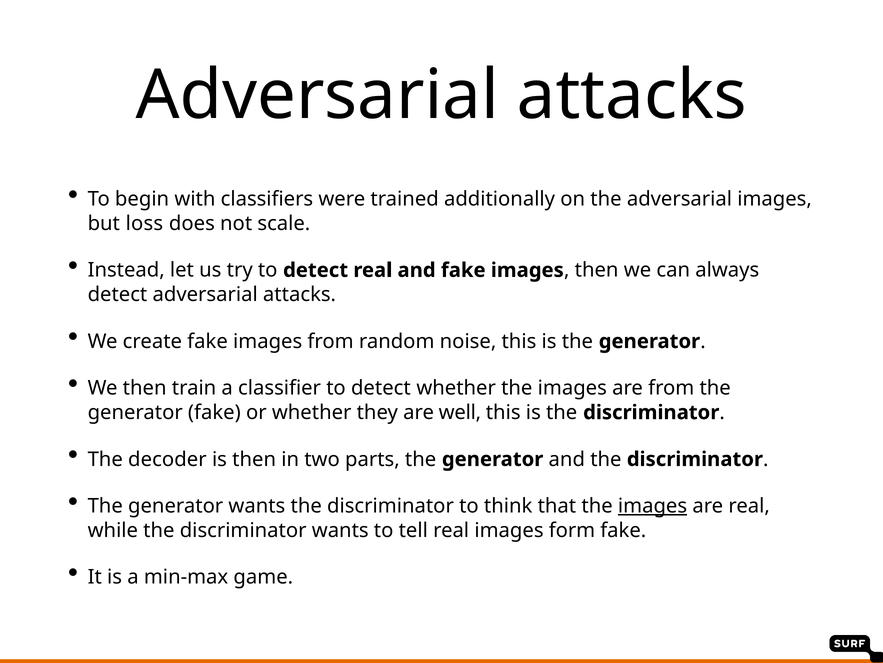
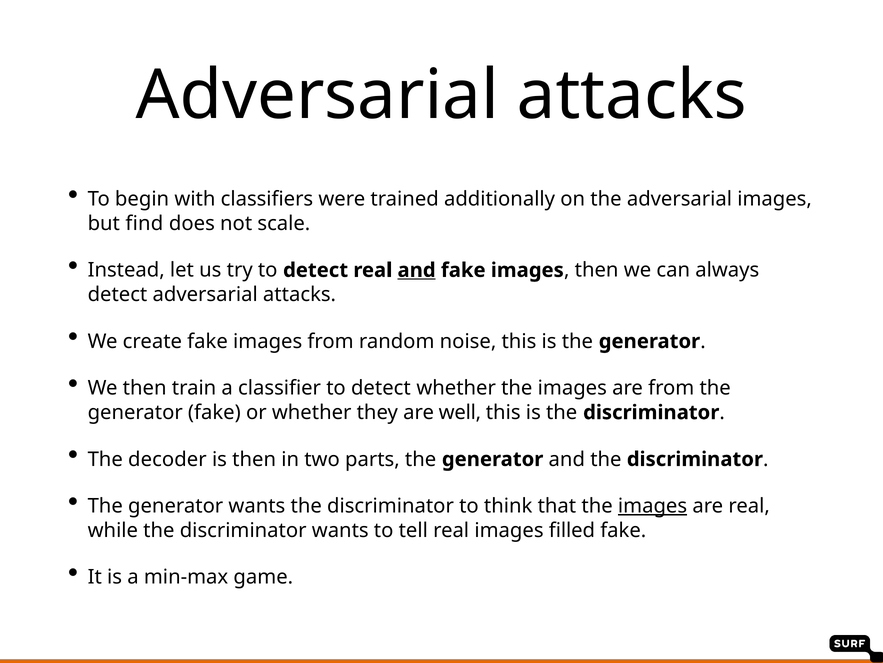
loss: loss -> find
and at (417, 270) underline: none -> present
form: form -> filled
